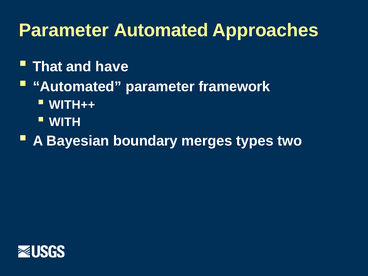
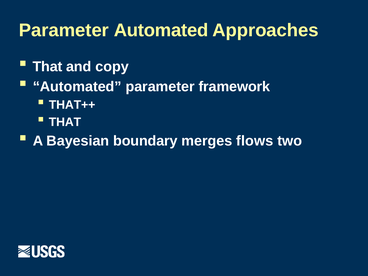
have: have -> copy
WITH++: WITH++ -> THAT++
WITH at (65, 122): WITH -> THAT
types: types -> flows
